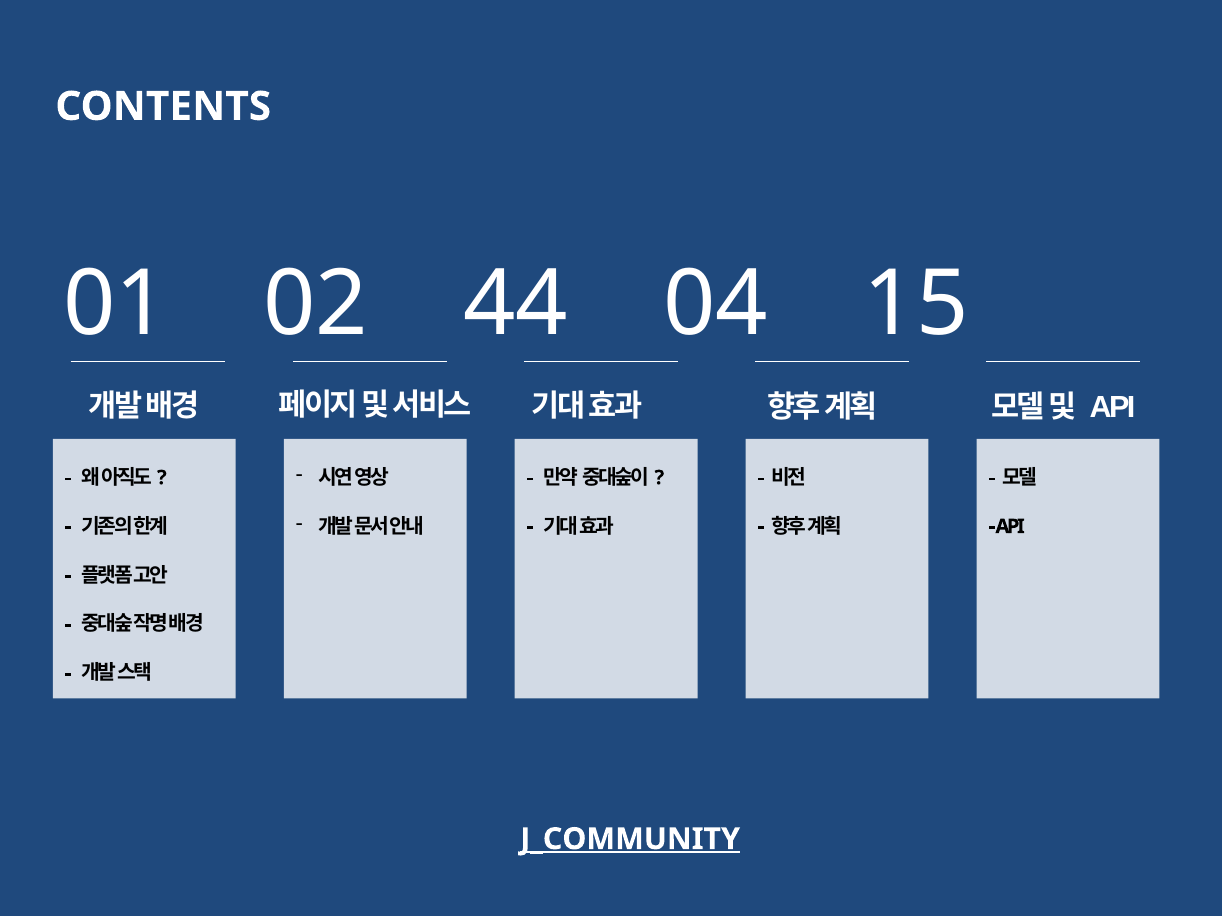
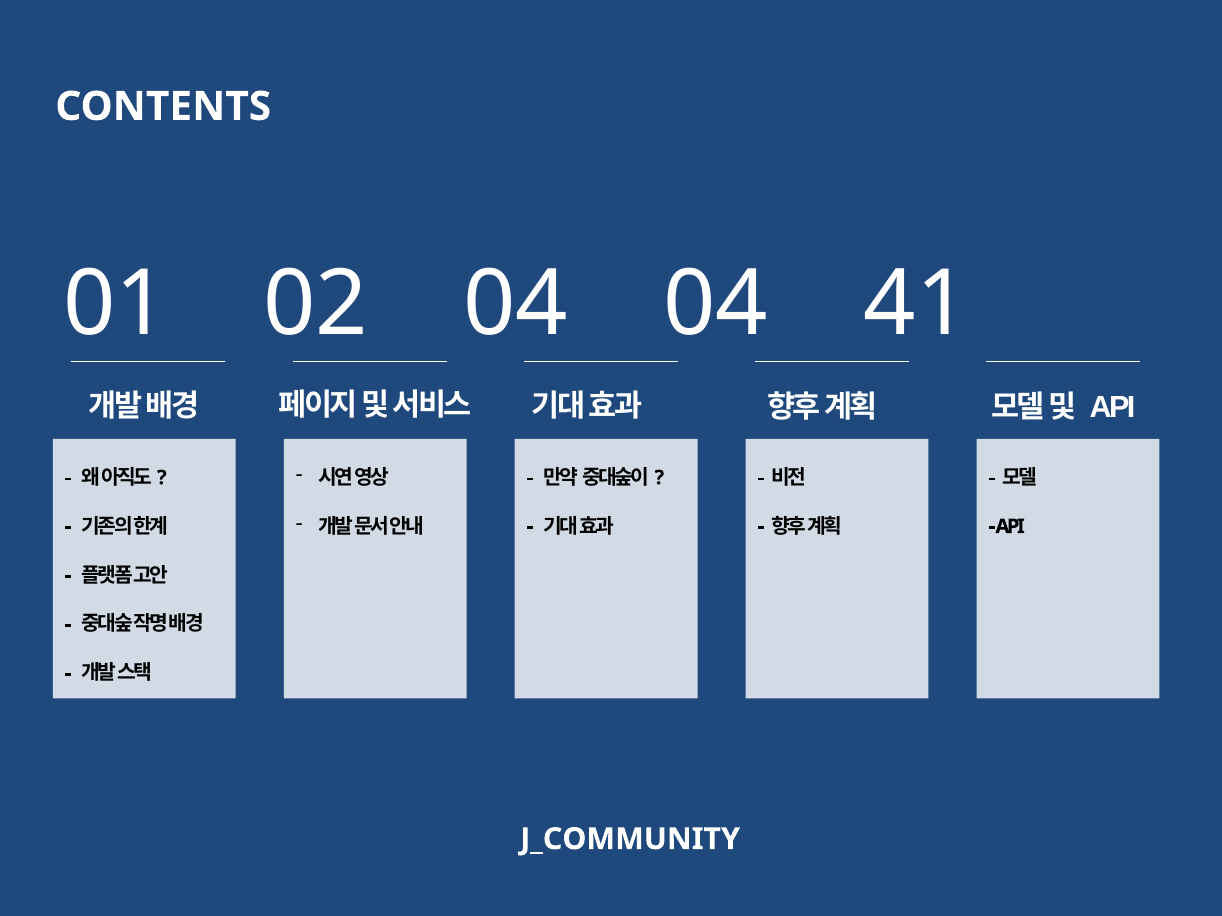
02 44: 44 -> 04
15: 15 -> 41
J_COMMUNITY underline: present -> none
